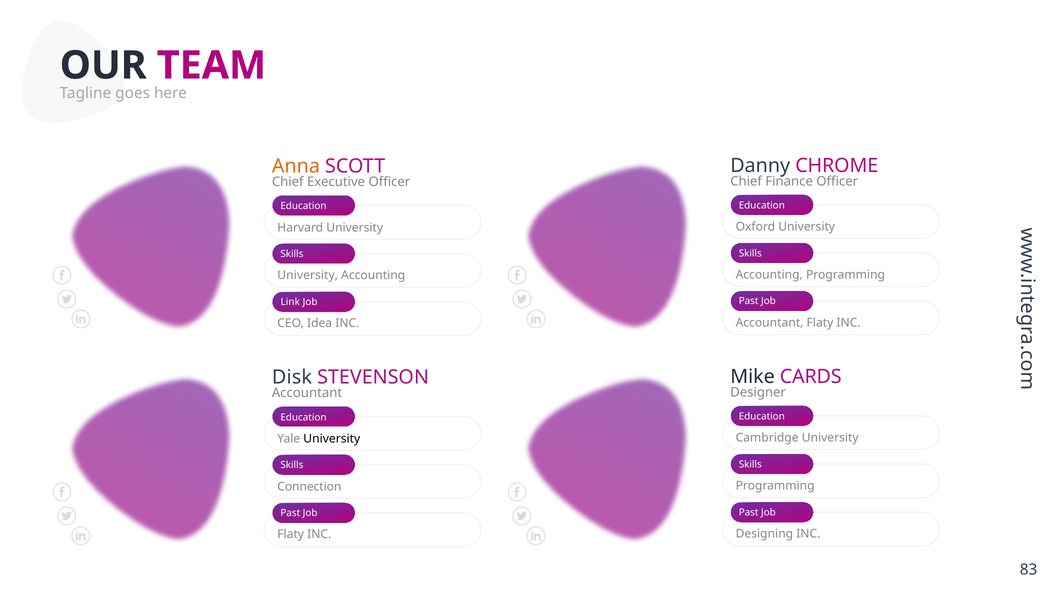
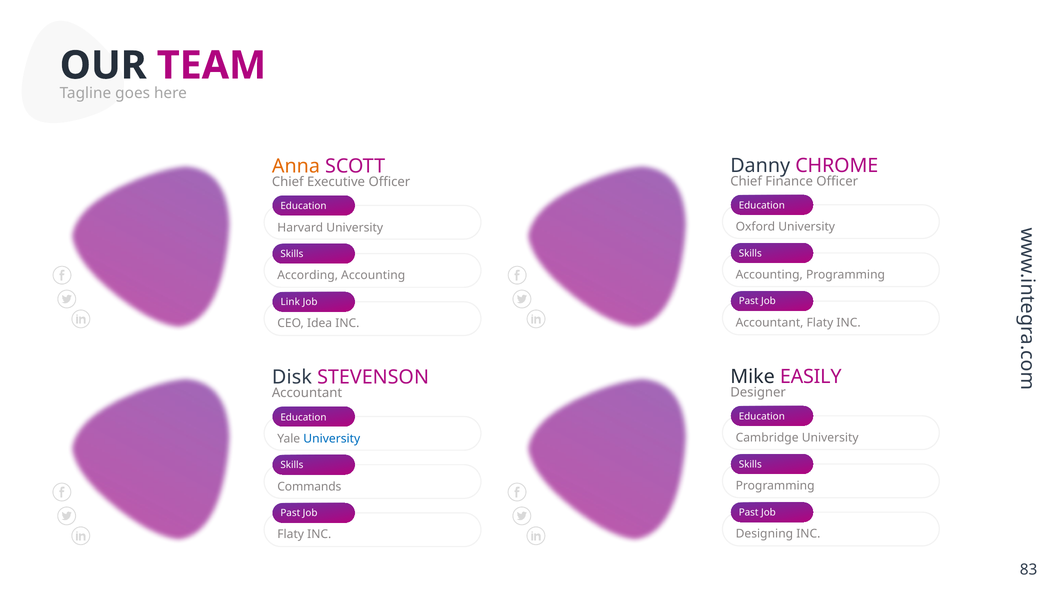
University at (308, 276): University -> According
CARDS: CARDS -> EASILY
University at (332, 439) colour: black -> blue
Connection: Connection -> Commands
